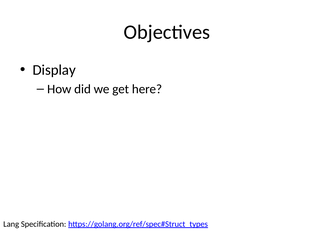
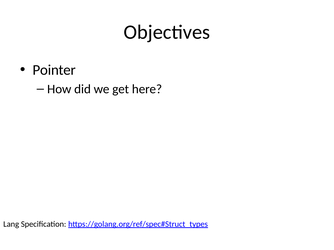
Display: Display -> Pointer
